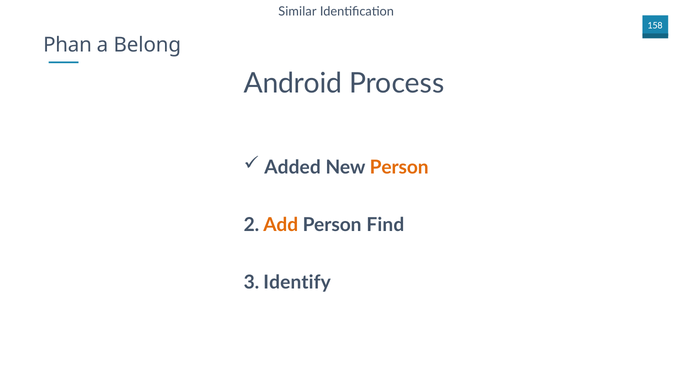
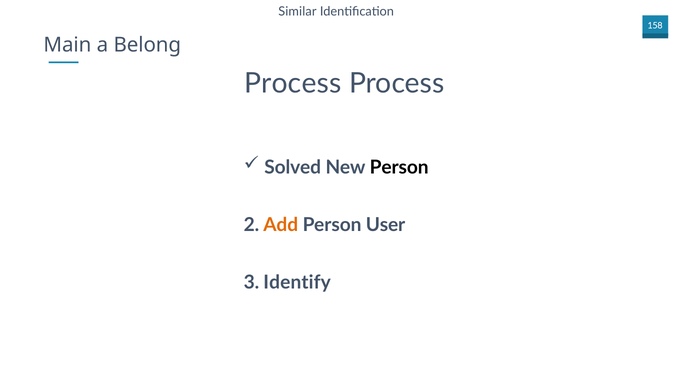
Phan: Phan -> Main
Android at (293, 83): Android -> Process
Added: Added -> Solved
Person at (399, 167) colour: orange -> black
Find: Find -> User
